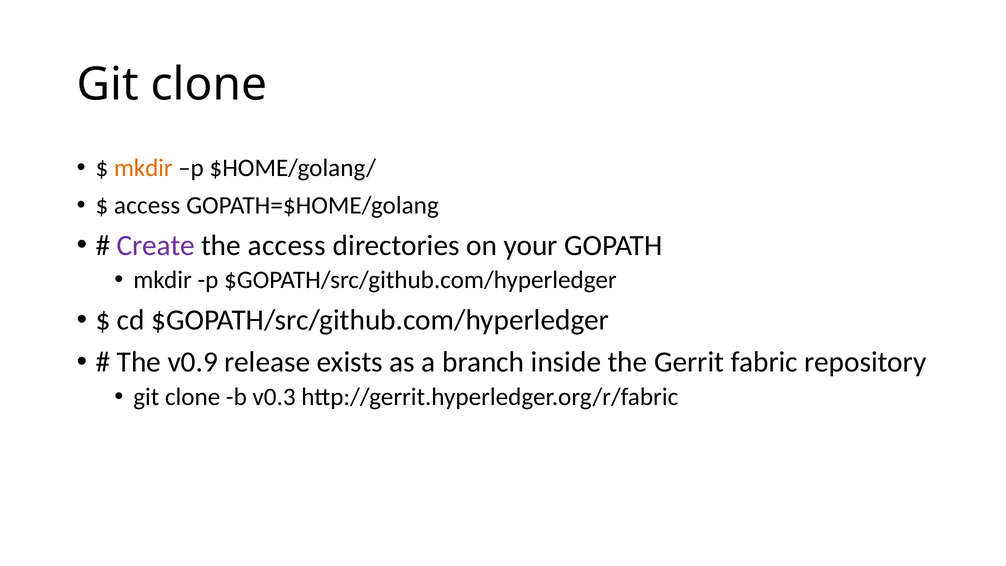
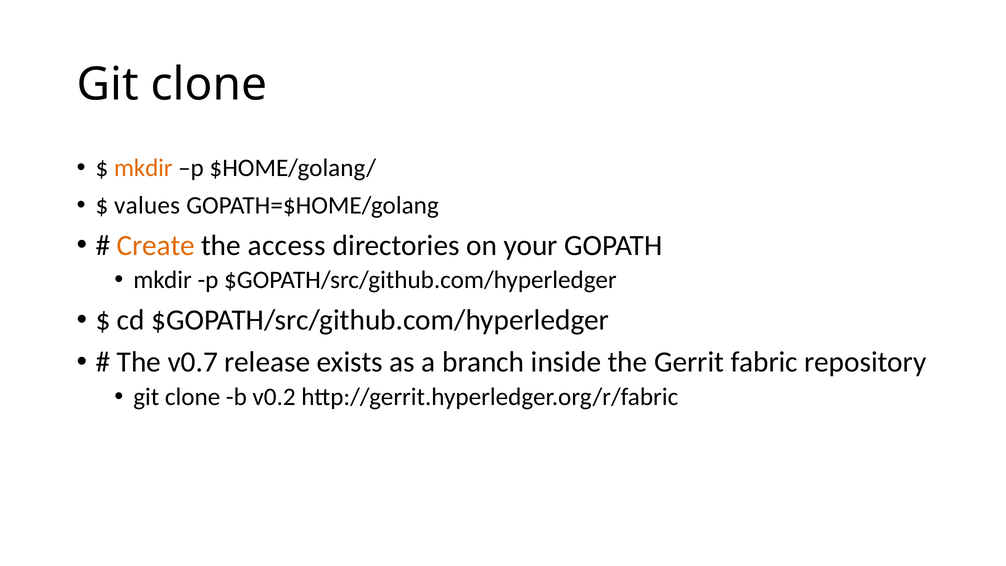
access at (147, 205): access -> values
Create colour: purple -> orange
v0.9: v0.9 -> v0.7
v0.3: v0.3 -> v0.2
